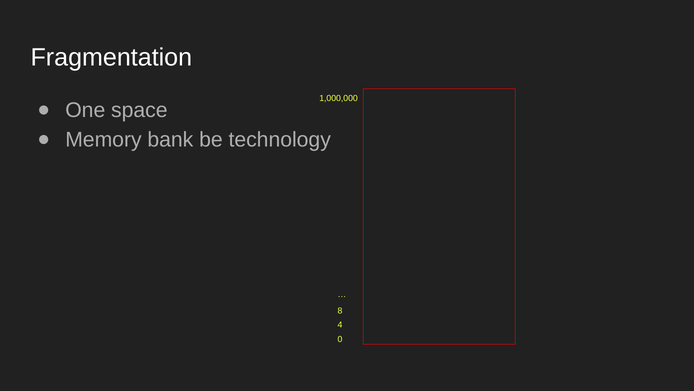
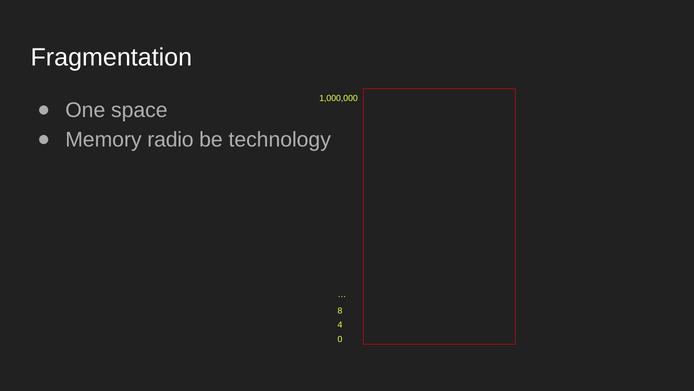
bank: bank -> radio
